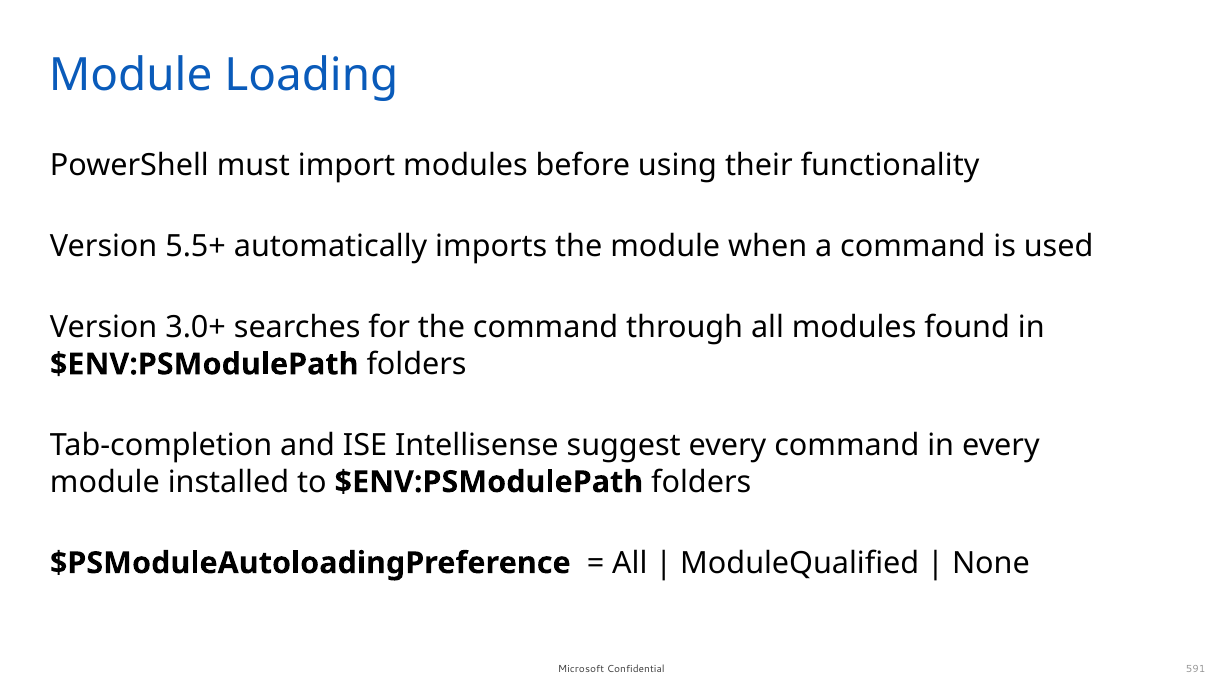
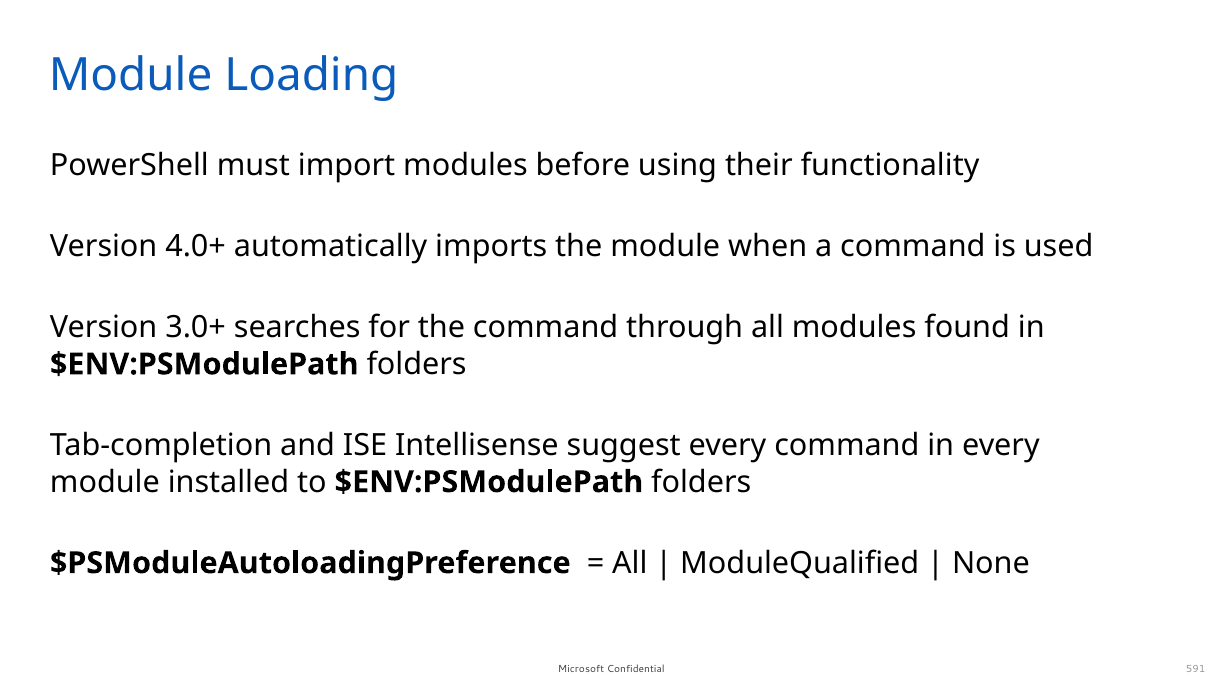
5.5+: 5.5+ -> 4.0+
